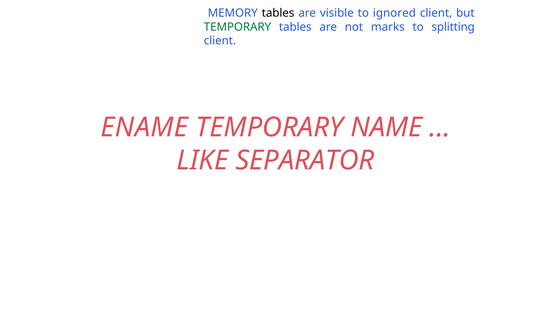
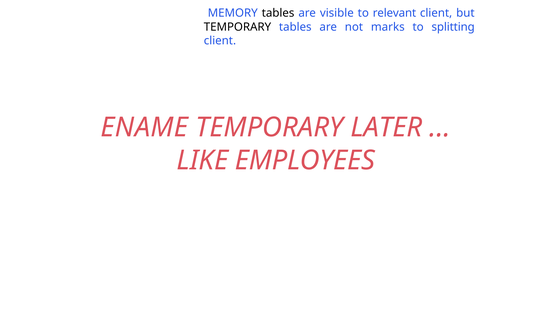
ignored: ignored -> relevant
TEMPORARY at (237, 27) colour: green -> black
NAME: NAME -> LATER
SEPARATOR: SEPARATOR -> EMPLOYEES
